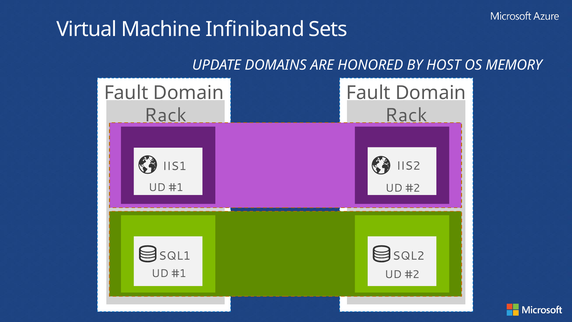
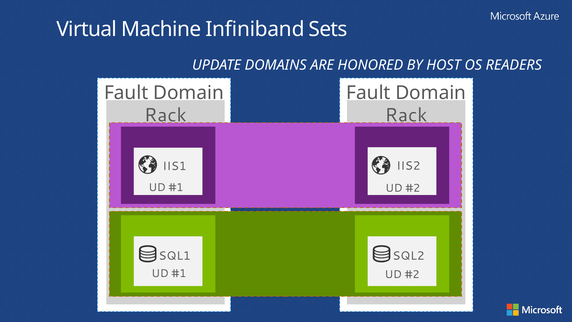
MEMORY: MEMORY -> READERS
